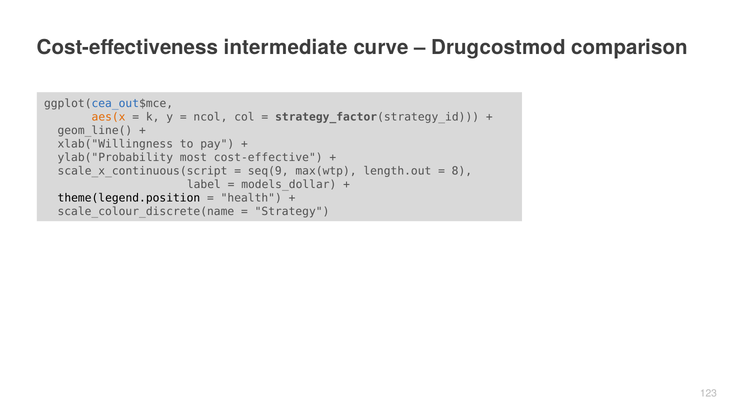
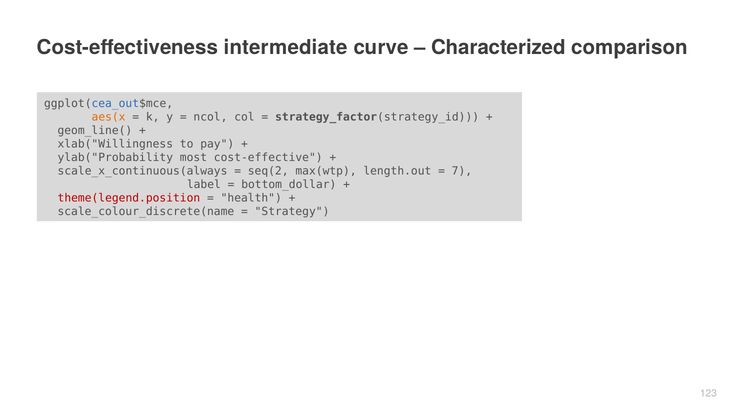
Drugcostmod: Drugcostmod -> Characterized
scale_x_continuous(script: scale_x_continuous(script -> scale_x_continuous(always
seq(9: seq(9 -> seq(2
8: 8 -> 7
models_dollar: models_dollar -> bottom_dollar
theme(legend.position colour: black -> red
